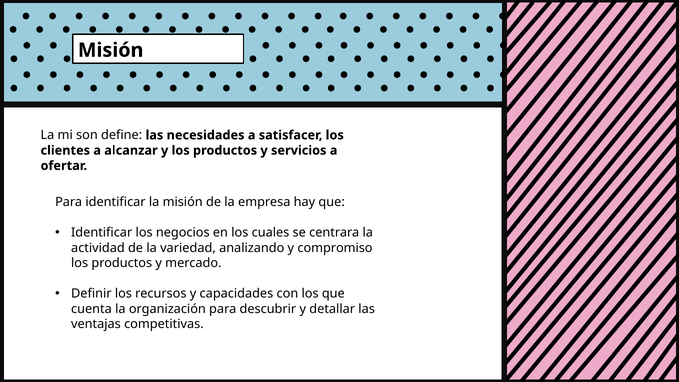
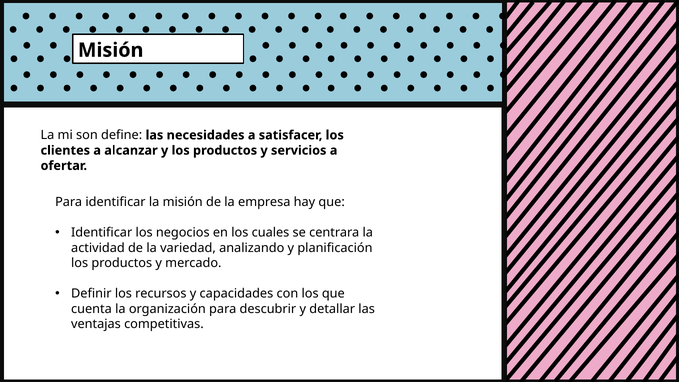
compromiso: compromiso -> planificación
